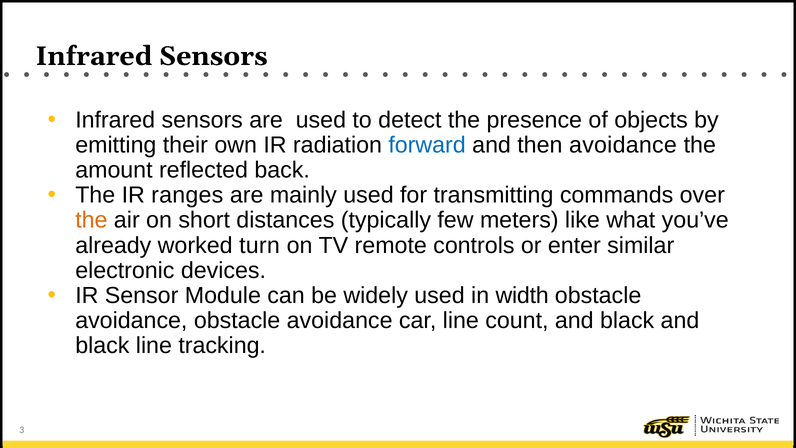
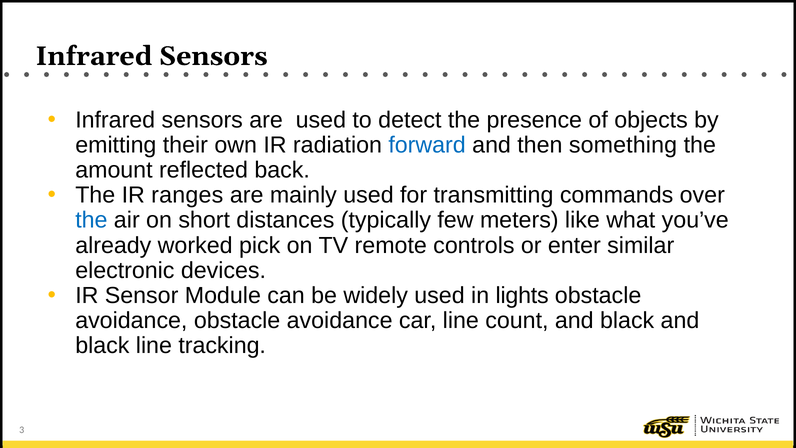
then avoidance: avoidance -> something
the at (91, 220) colour: orange -> blue
turn: turn -> pick
width: width -> lights
